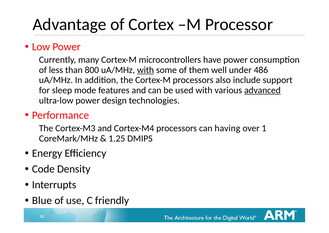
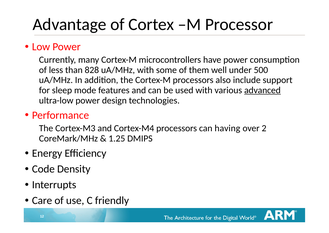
800: 800 -> 828
with at (146, 70) underline: present -> none
486: 486 -> 500
1: 1 -> 2
Blue: Blue -> Care
